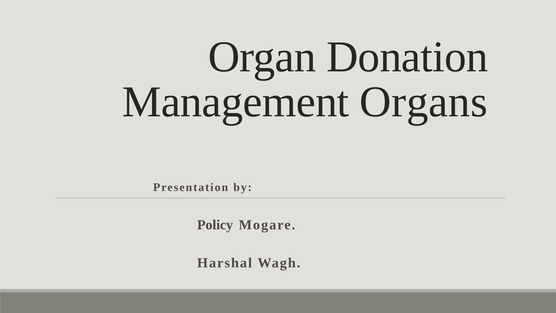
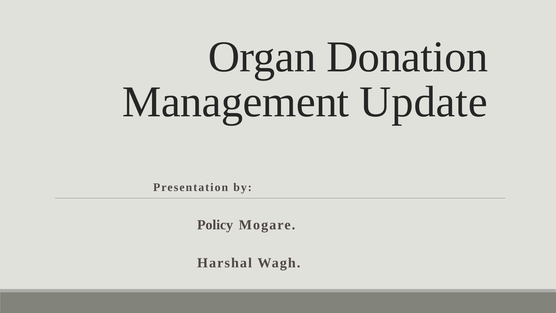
Organs: Organs -> Update
